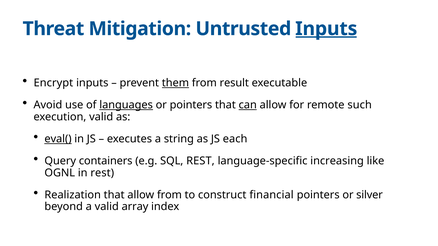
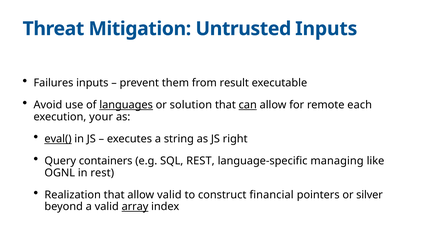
Inputs at (326, 29) underline: present -> none
Encrypt: Encrypt -> Failures
them underline: present -> none
or pointers: pointers -> solution
such: such -> each
execution valid: valid -> your
each: each -> right
increasing: increasing -> managing
allow from: from -> valid
array underline: none -> present
